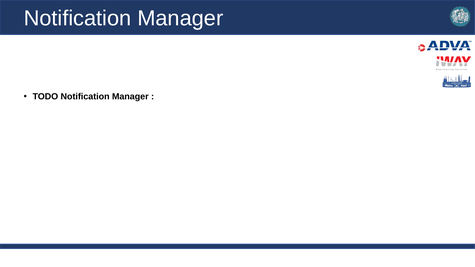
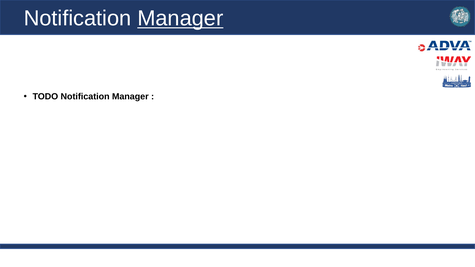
Manager at (180, 18) underline: none -> present
